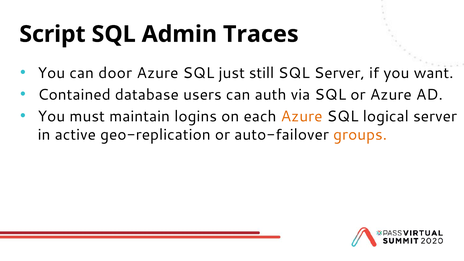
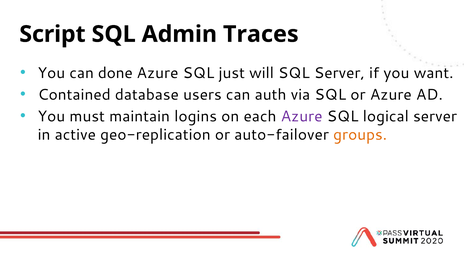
door: door -> done
still: still -> will
Azure at (302, 116) colour: orange -> purple
